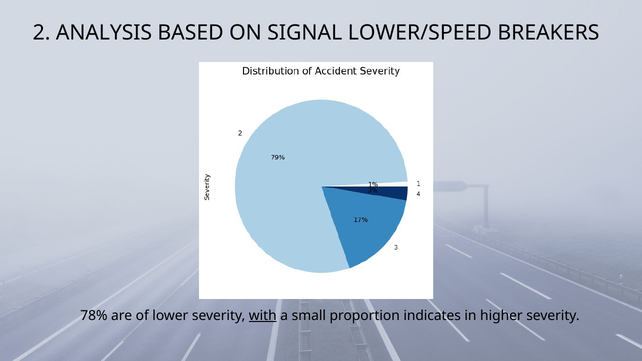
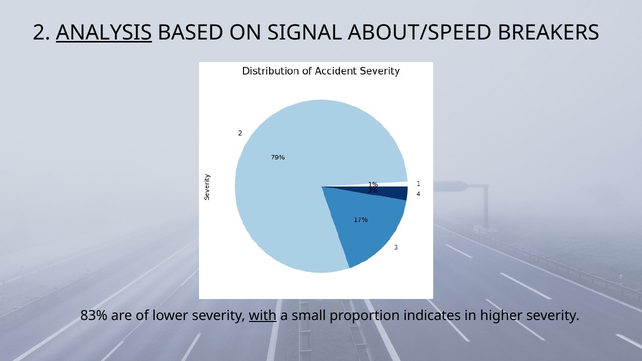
ANALYSIS underline: none -> present
LOWER/SPEED: LOWER/SPEED -> ABOUT/SPEED
78%: 78% -> 83%
